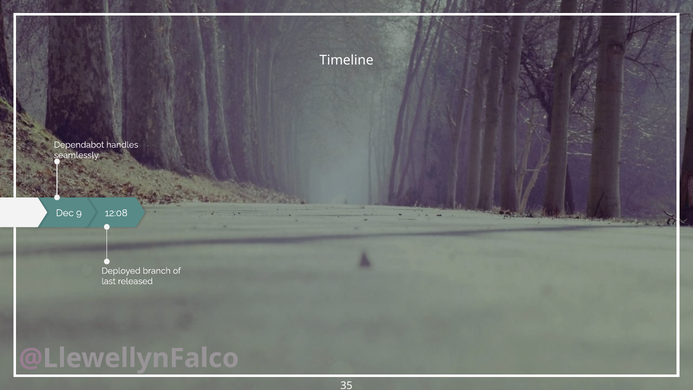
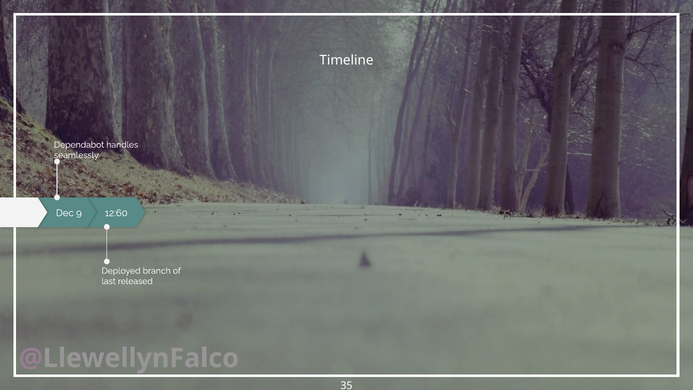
12:08: 12:08 -> 12:60
